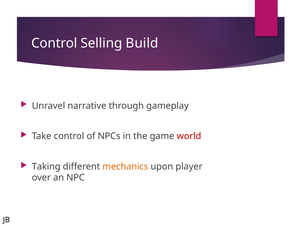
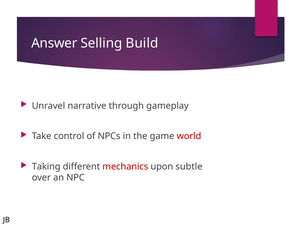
Control at (54, 43): Control -> Answer
mechanics colour: orange -> red
player: player -> subtle
